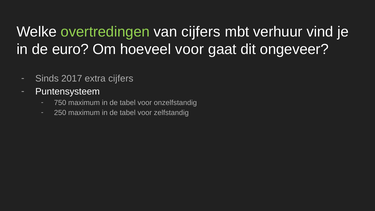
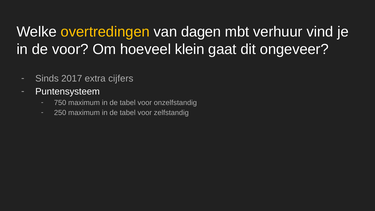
overtredingen colour: light green -> yellow
van cijfers: cijfers -> dagen
de euro: euro -> voor
hoeveel voor: voor -> klein
